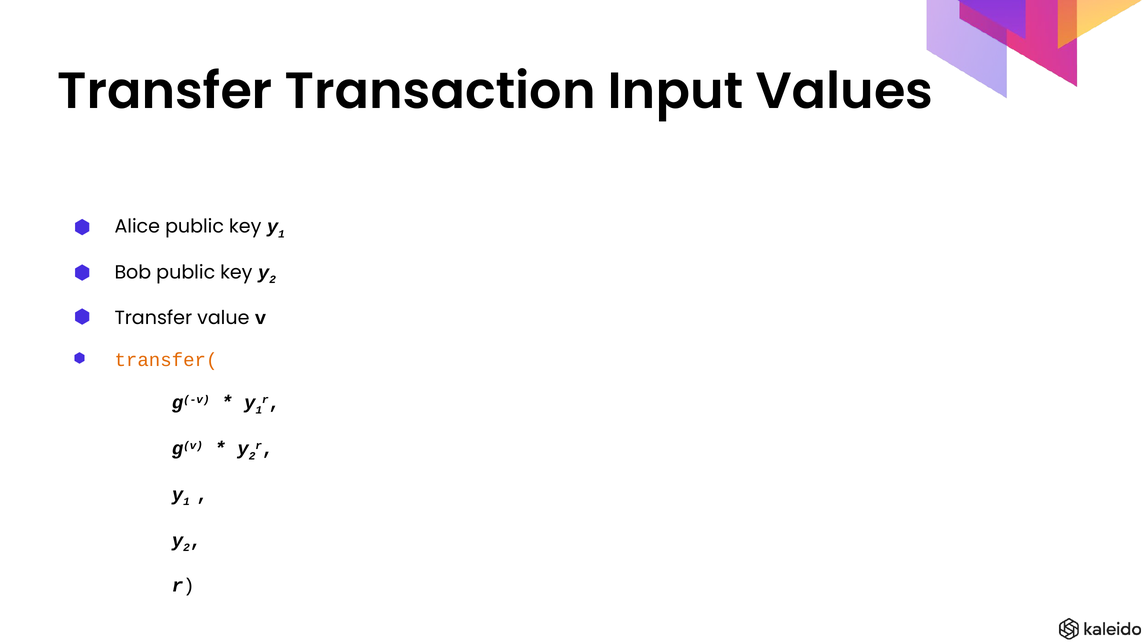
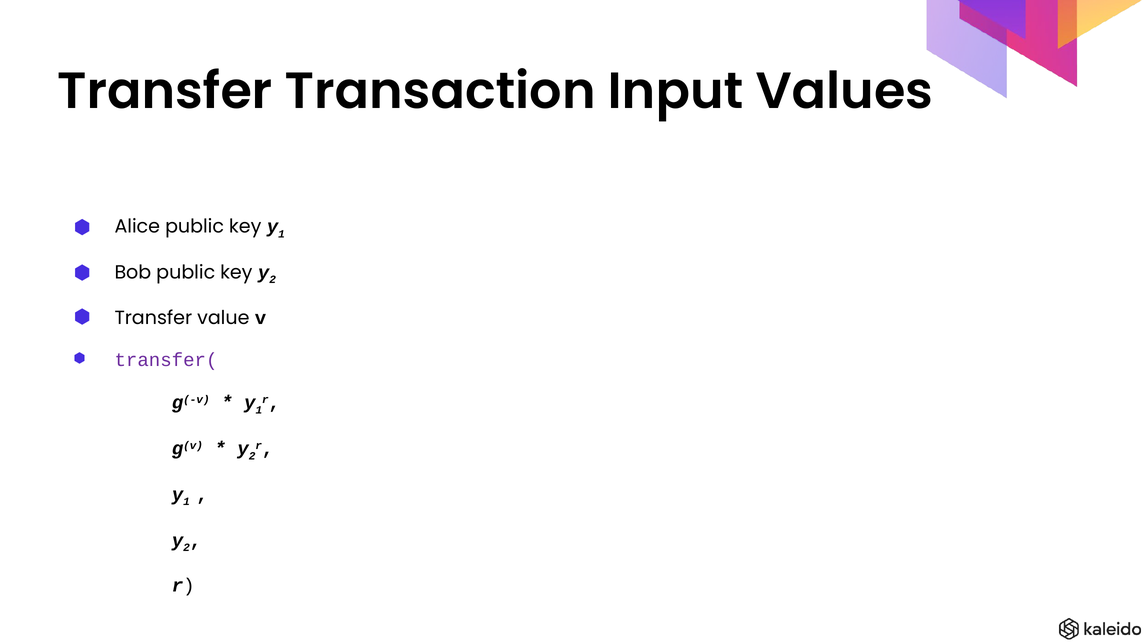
transfer( colour: orange -> purple
